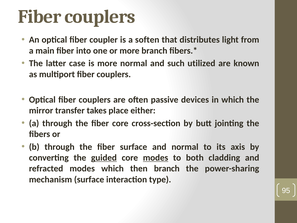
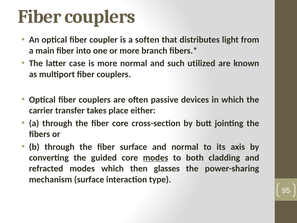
mirror: mirror -> carrier
guided underline: present -> none
then branch: branch -> glasses
